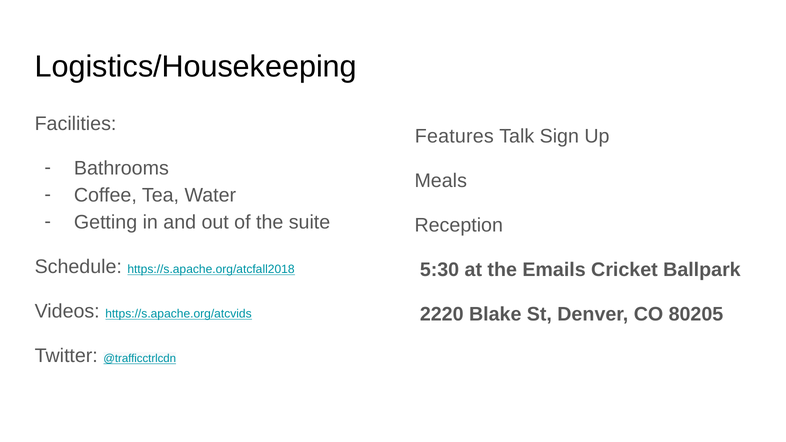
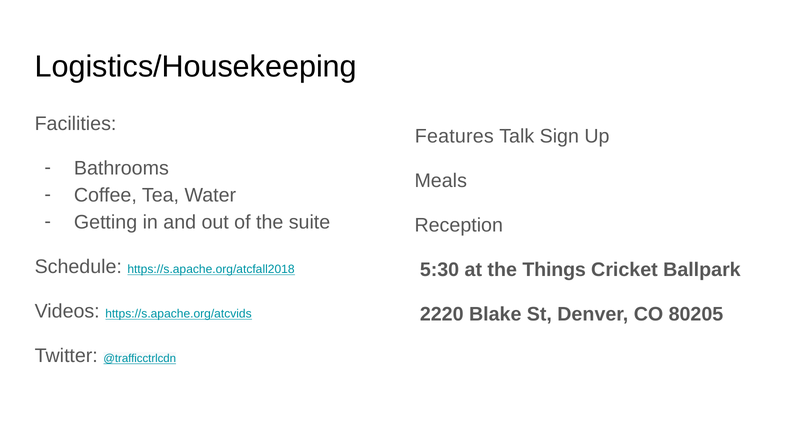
Emails: Emails -> Things
